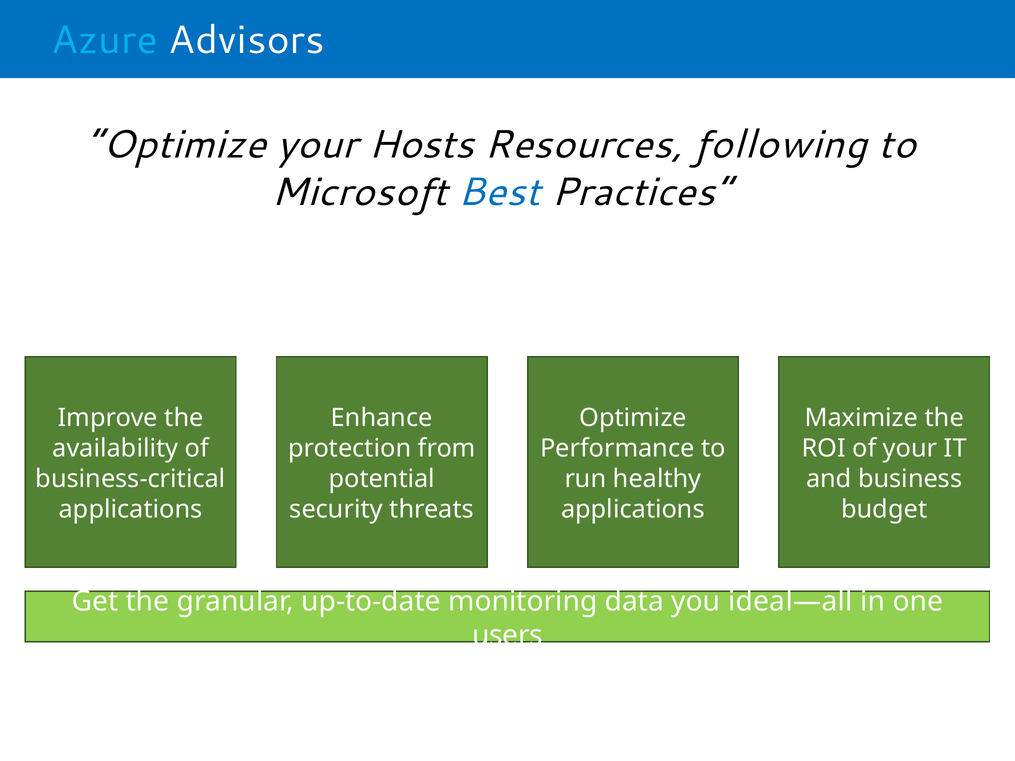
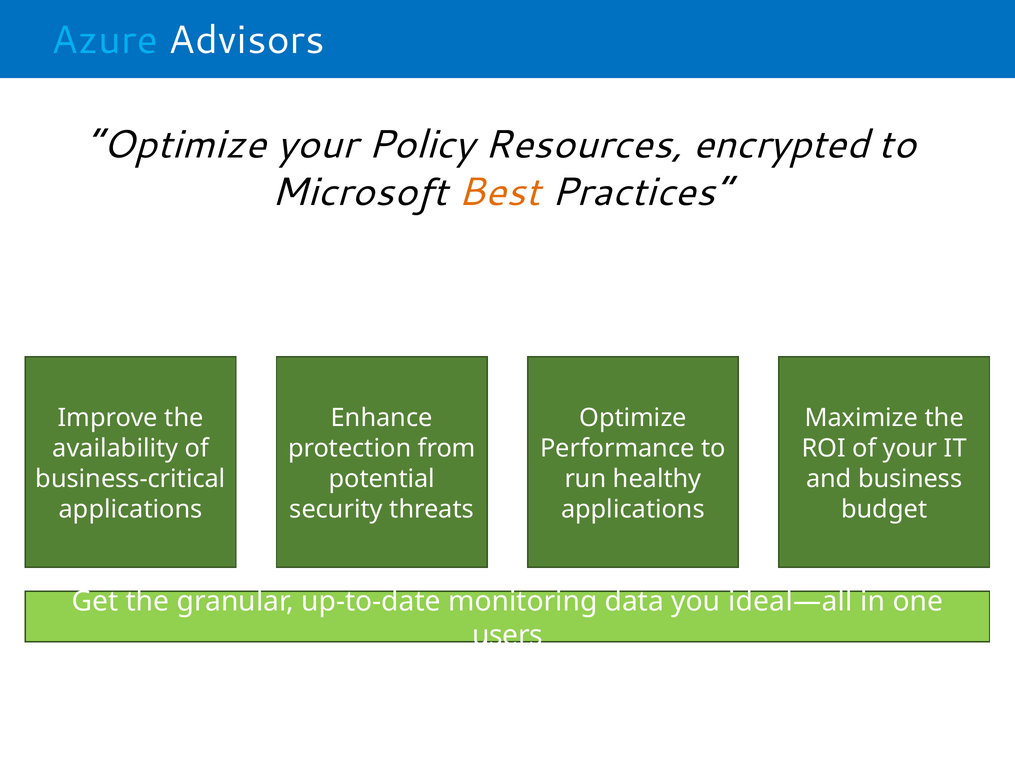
Hosts: Hosts -> Policy
following: following -> encrypted
Best colour: blue -> orange
